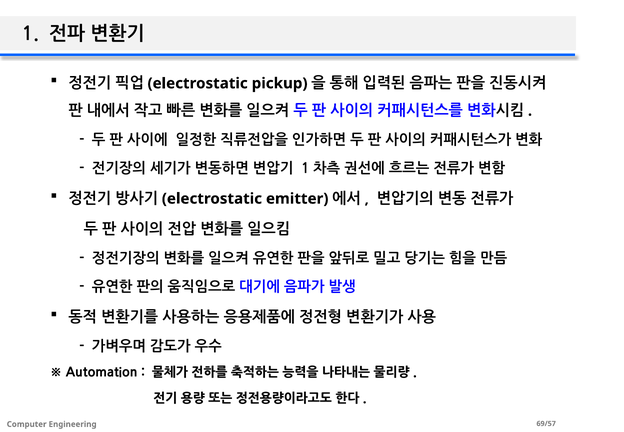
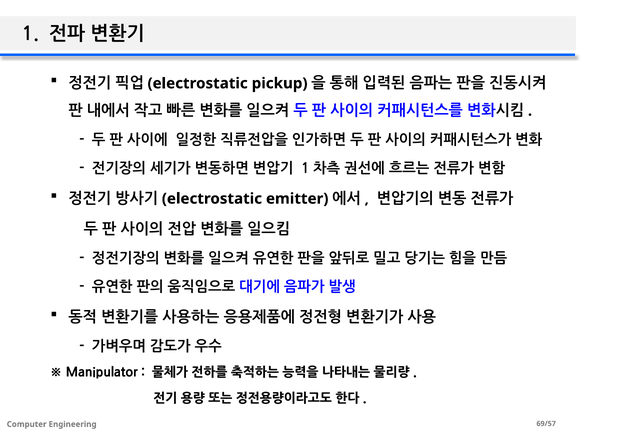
Automation: Automation -> Manipulator
